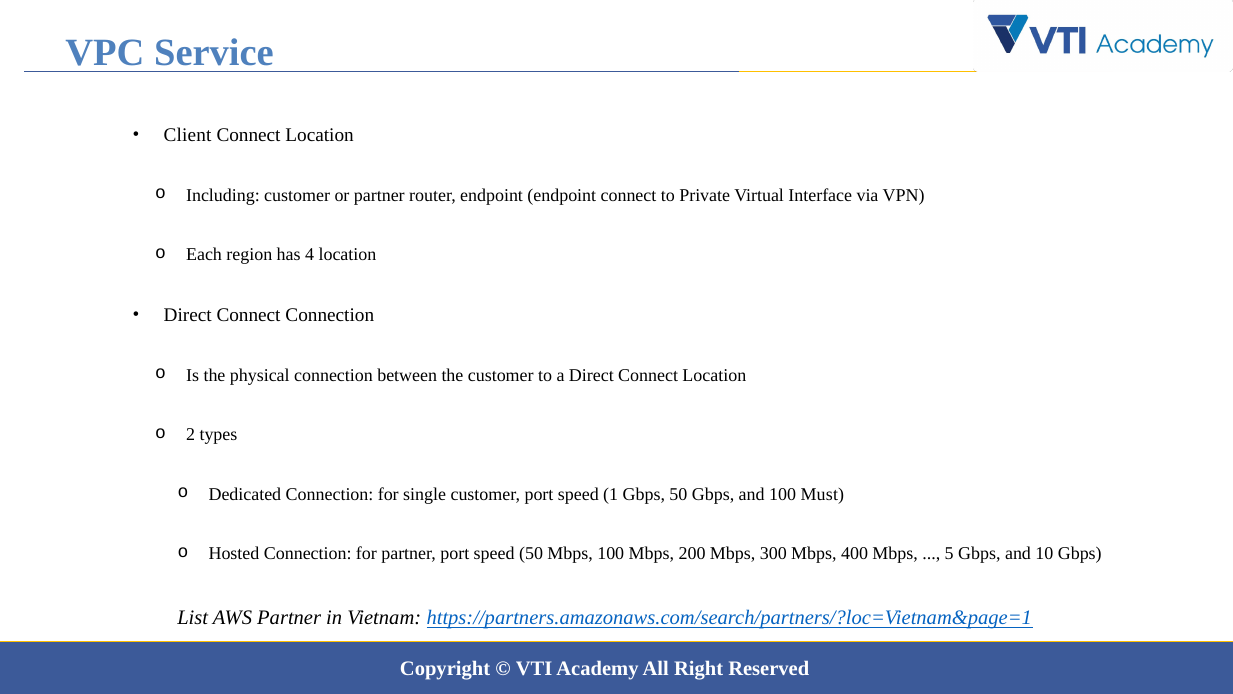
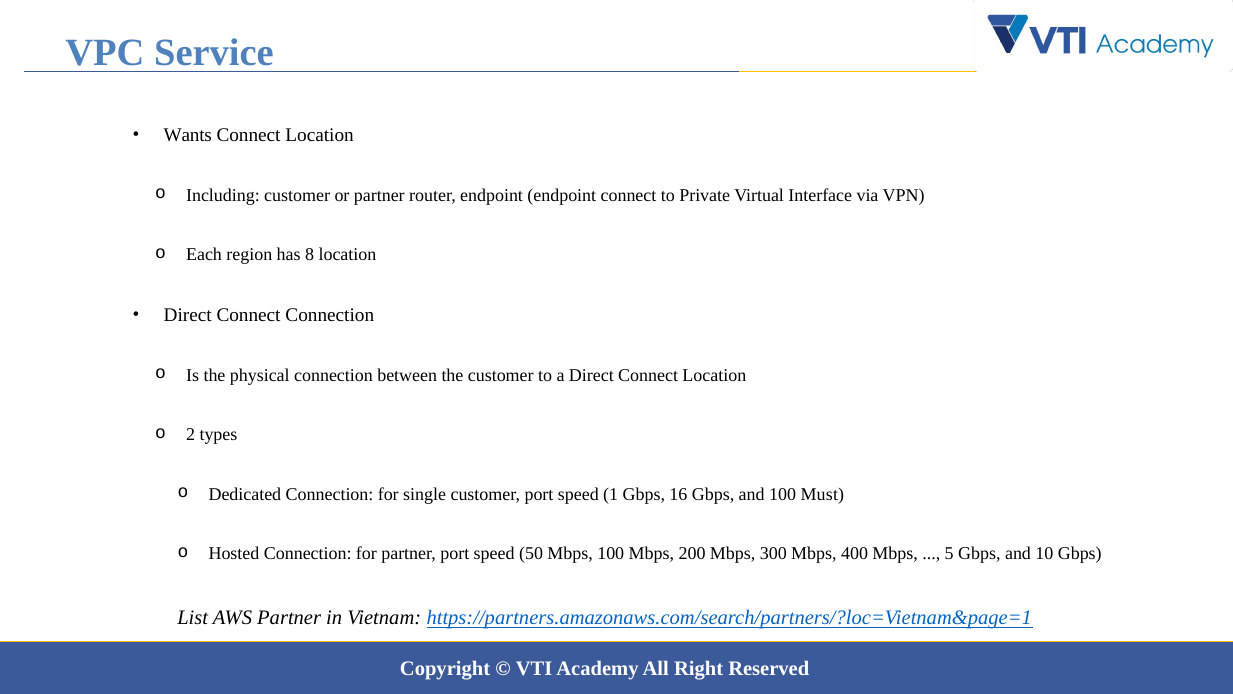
Client: Client -> Wants
4: 4 -> 8
Gbps 50: 50 -> 16
